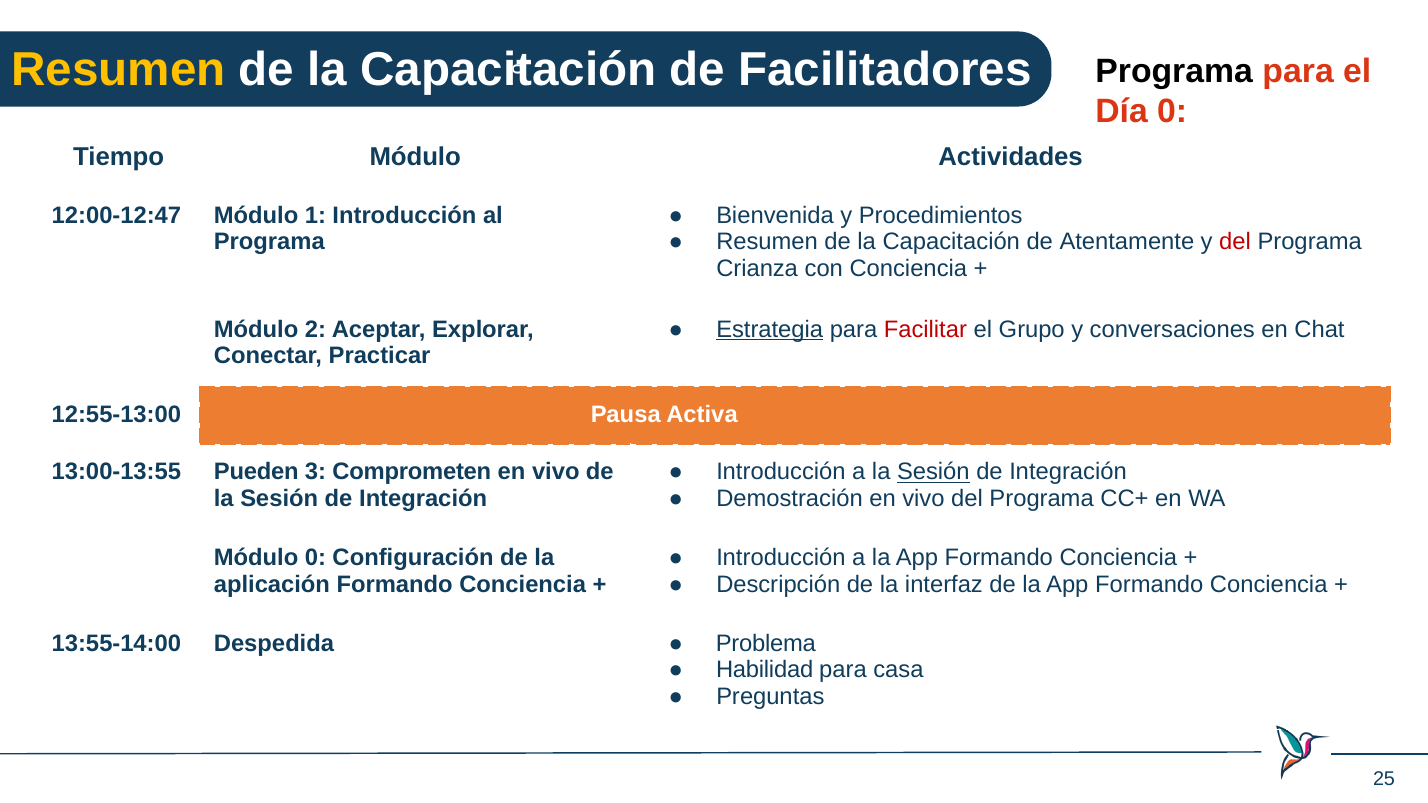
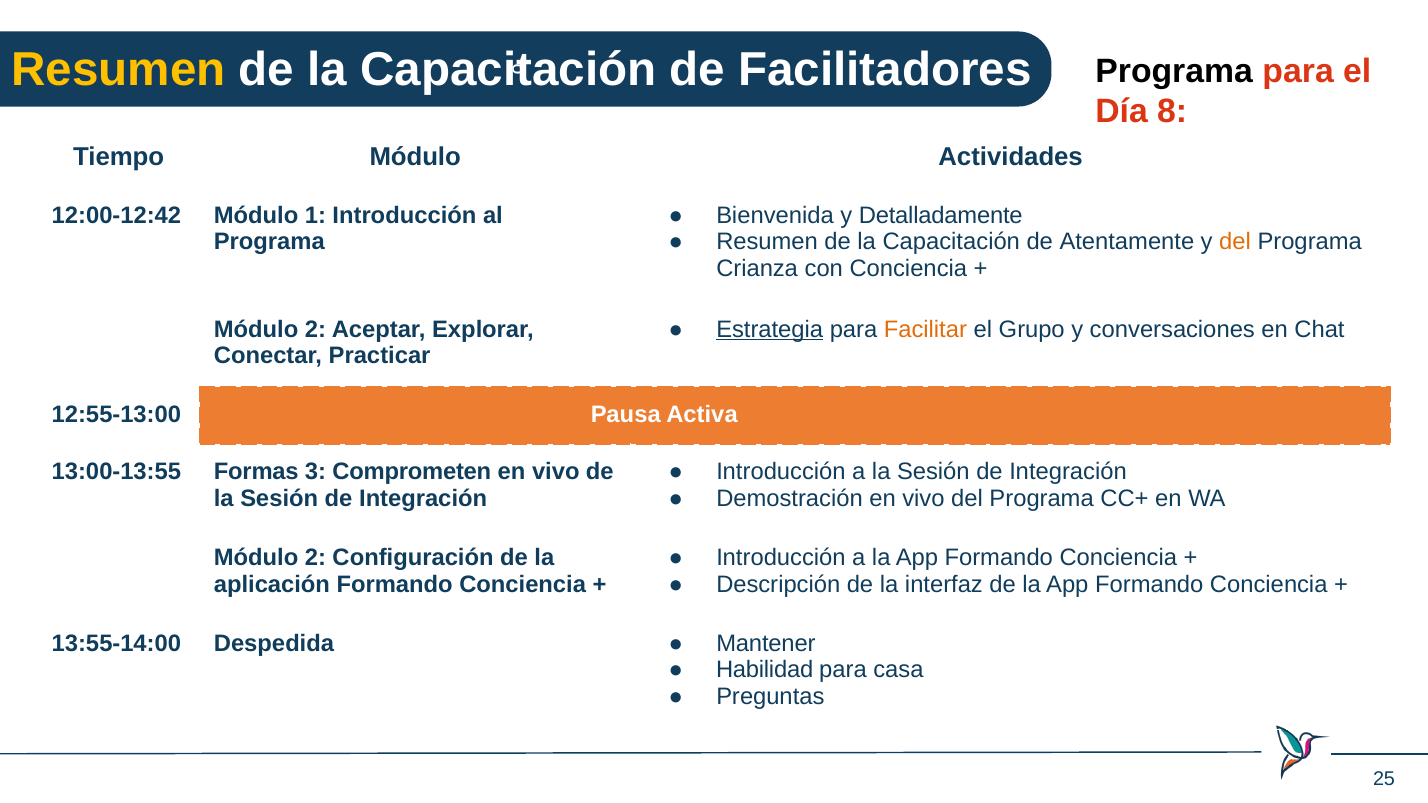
Día 0: 0 -> 8
Procedimientos: Procedimientos -> Detalladamente
12:00-12:47: 12:00-12:47 -> 12:00-12:42
del at (1235, 242) colour: red -> orange
Facilitar colour: red -> orange
Pueden: Pueden -> Formas
Sesión at (933, 472) underline: present -> none
0 at (315, 558): 0 -> 2
Problema: Problema -> Mantener
